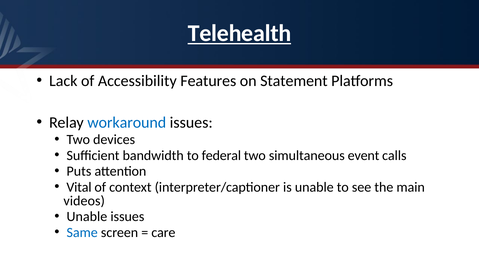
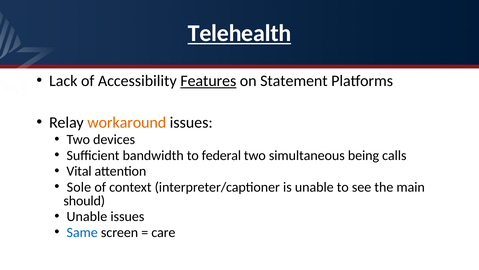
Features underline: none -> present
workaround colour: blue -> orange
event: event -> being
Puts: Puts -> Vital
Vital: Vital -> Sole
videos: videos -> should
